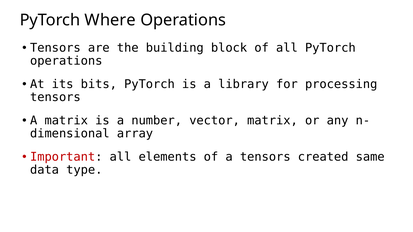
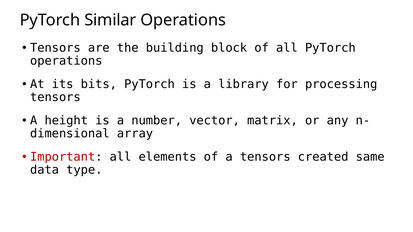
Where: Where -> Similar
A matrix: matrix -> height
